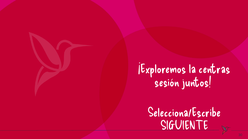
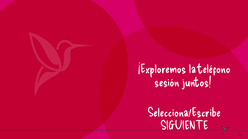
centras: centras -> teléfono
